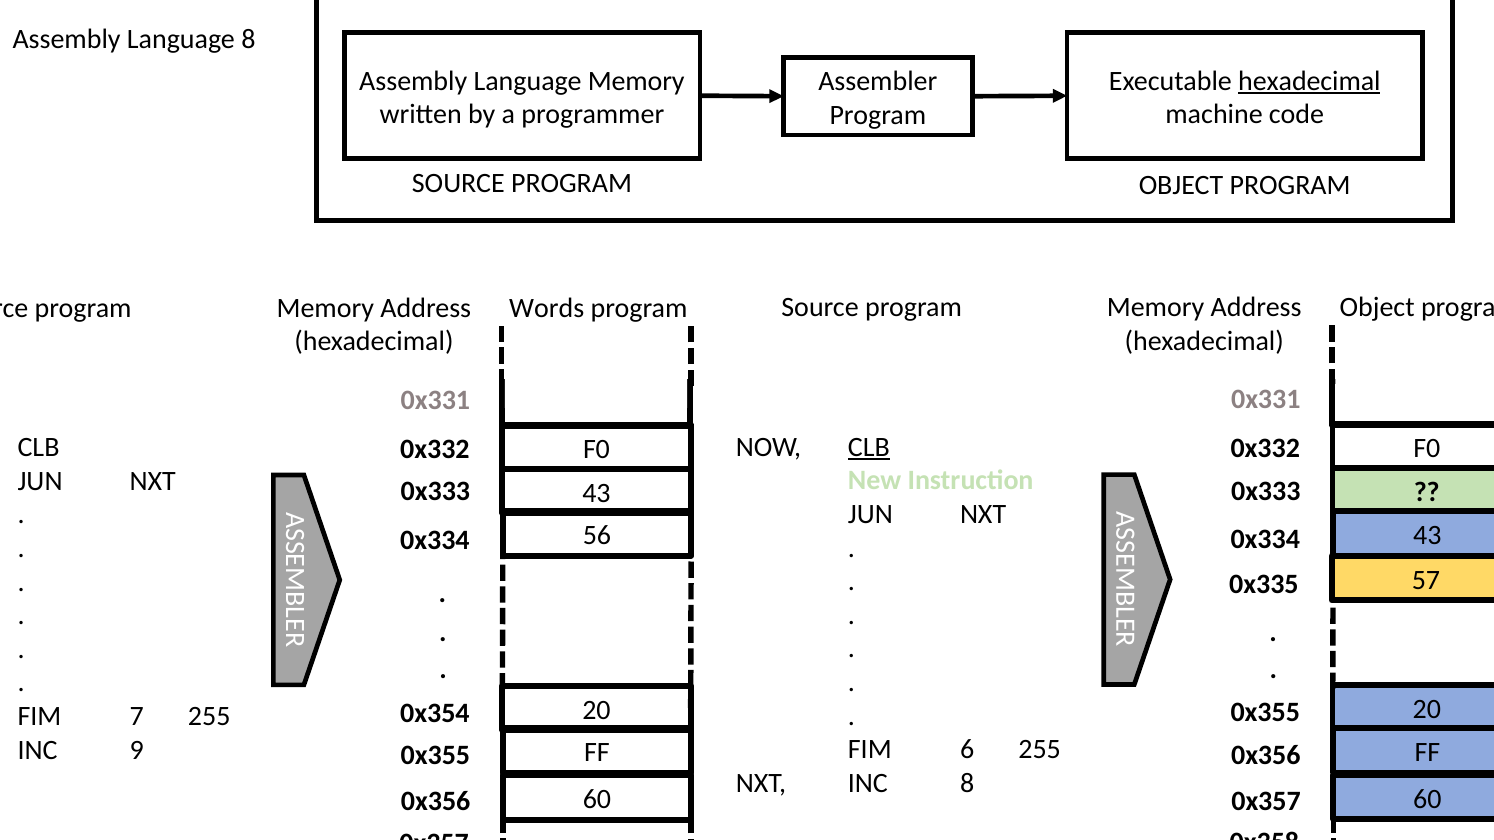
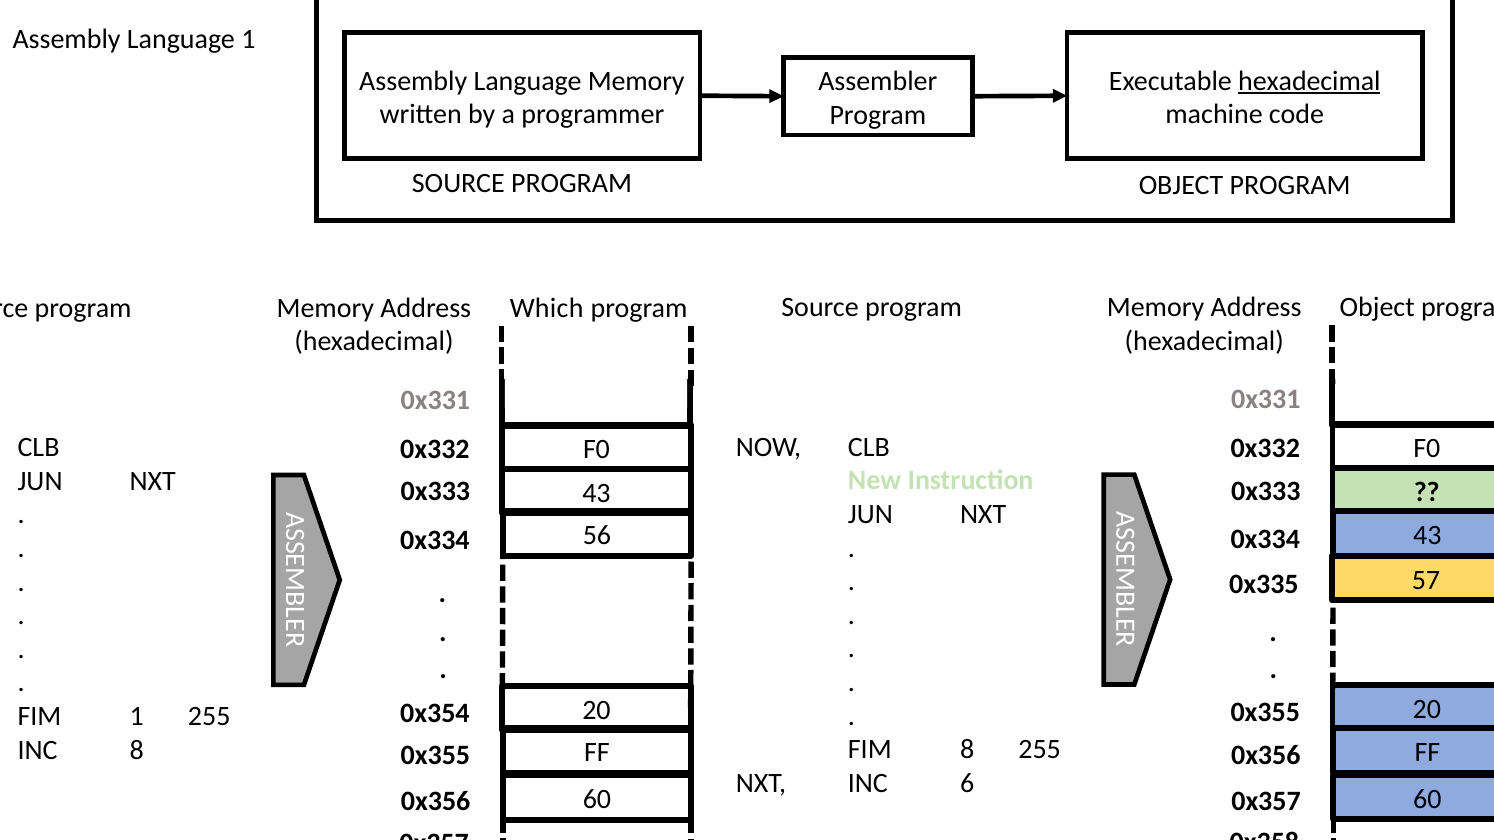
Language 8: 8 -> 1
Words: Words -> Which
CLB at (869, 447) underline: present -> none
FIM 7: 7 -> 1
FIM 6: 6 -> 8
INC 9: 9 -> 8
INC 8: 8 -> 6
